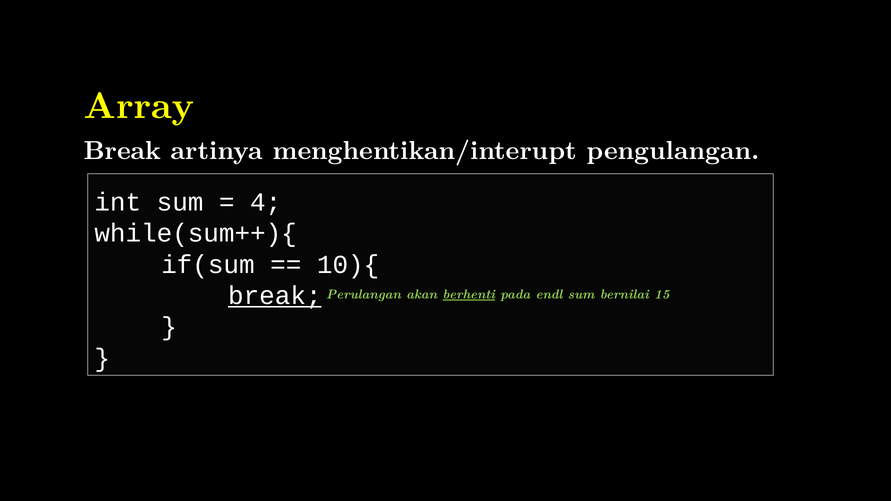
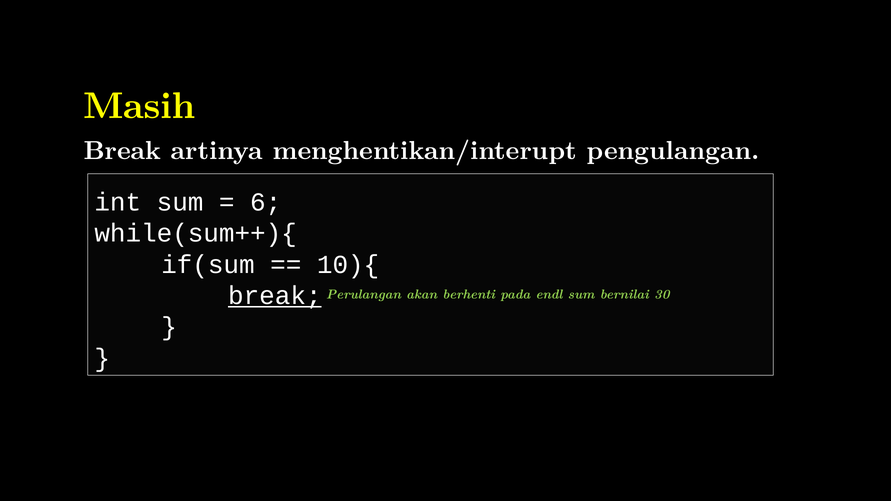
Array: Array -> Masih
4: 4 -> 6
berhenti underline: present -> none
15: 15 -> 30
